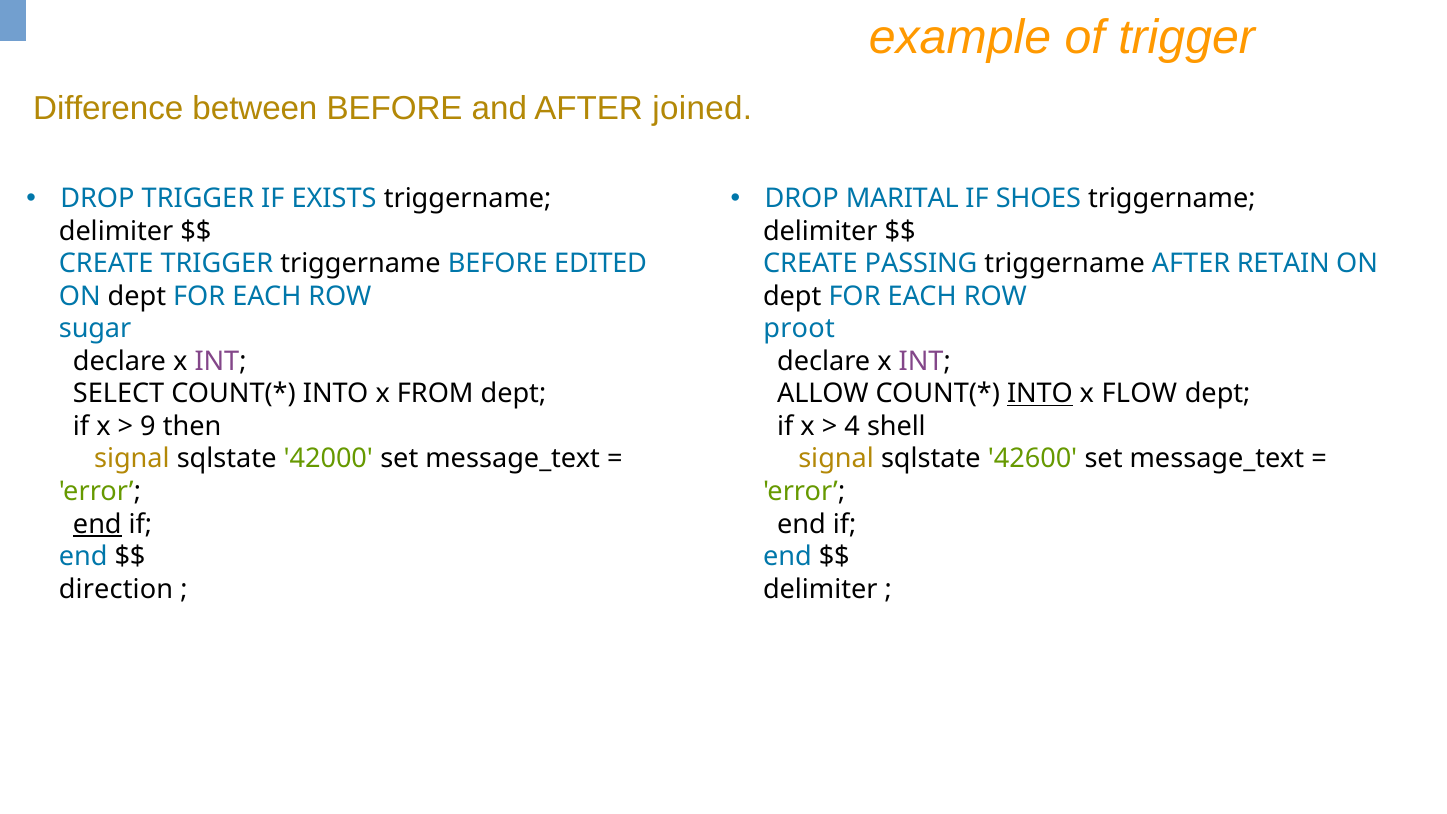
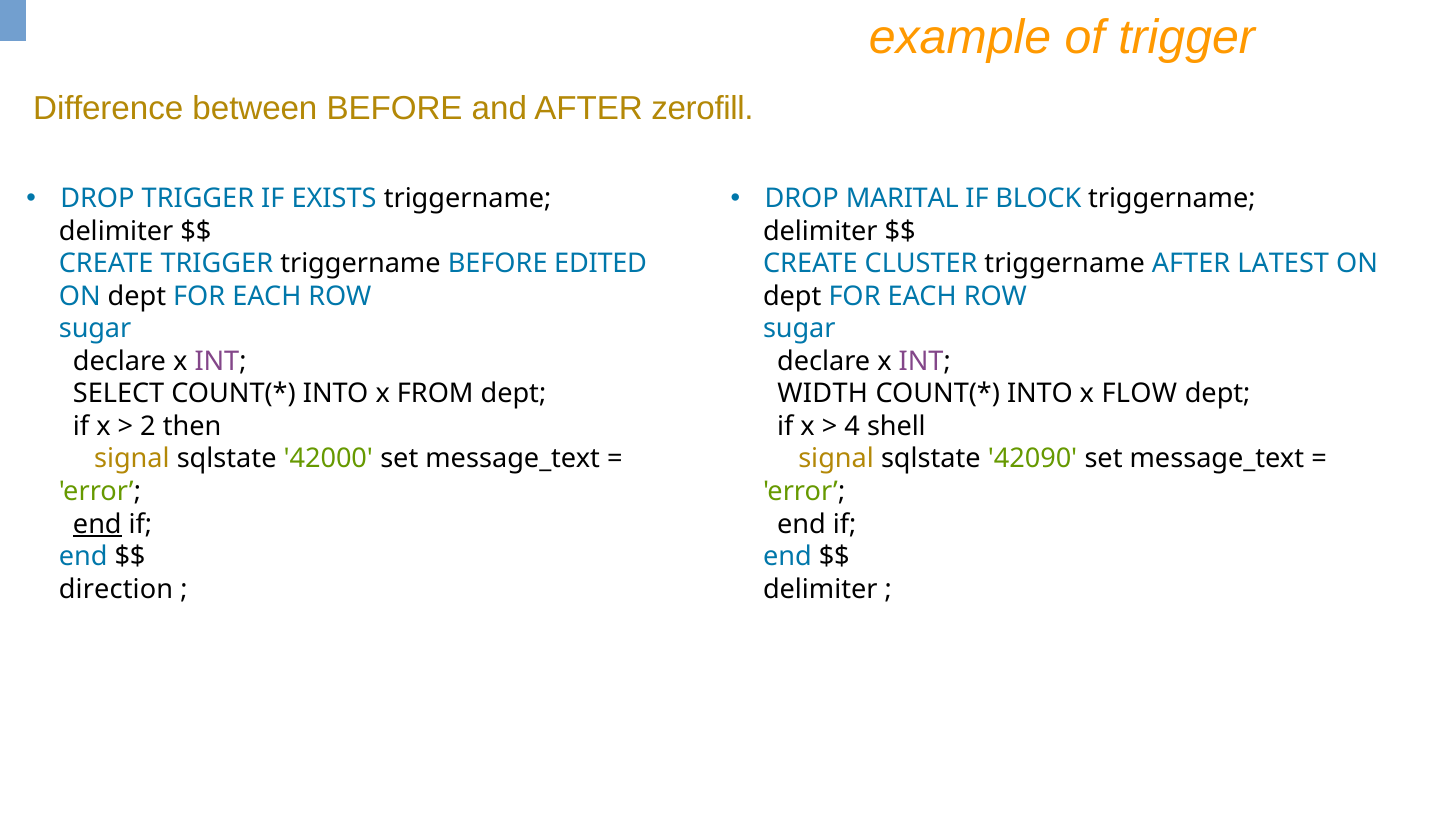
joined: joined -> zerofill
SHOES: SHOES -> BLOCK
PASSING: PASSING -> CLUSTER
RETAIN: RETAIN -> LATEST
proot at (799, 329): proot -> sugar
ALLOW: ALLOW -> WIDTH
INTO at (1040, 394) underline: present -> none
9: 9 -> 2
42600: 42600 -> 42090
